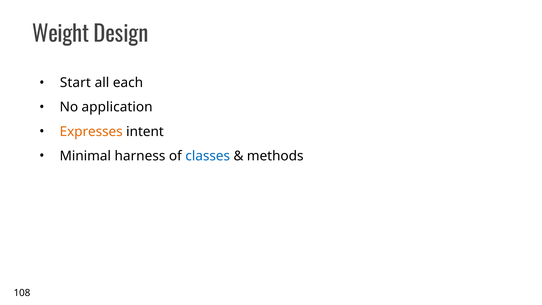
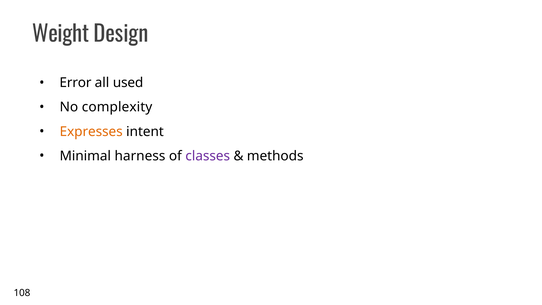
Start: Start -> Error
each: each -> used
application: application -> complexity
classes colour: blue -> purple
